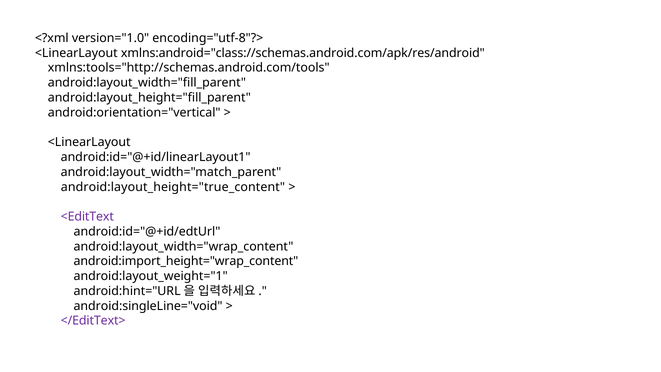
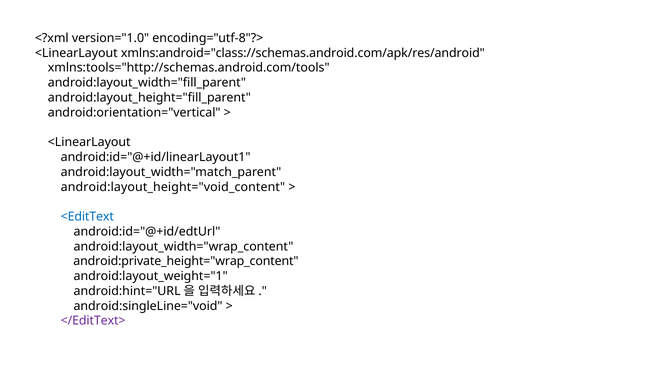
android:layout_height="true_content: android:layout_height="true_content -> android:layout_height="void_content
<EditText colour: purple -> blue
android:import_height="wrap_content: android:import_height="wrap_content -> android:private_height="wrap_content
